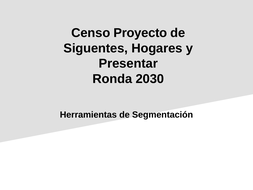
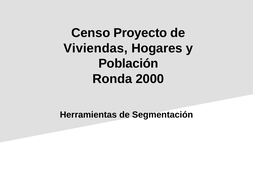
Siguentes: Siguentes -> Viviendas
Presentar: Presentar -> Población
2030: 2030 -> 2000
